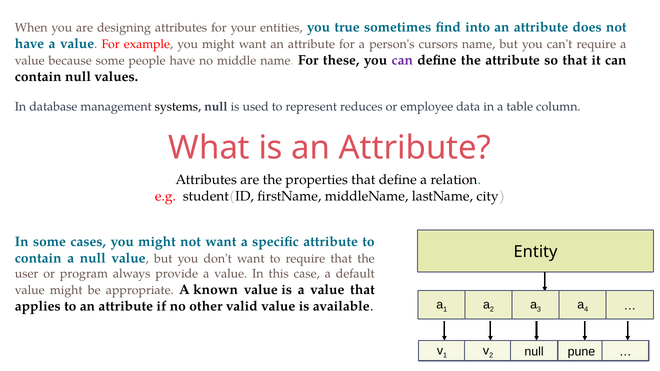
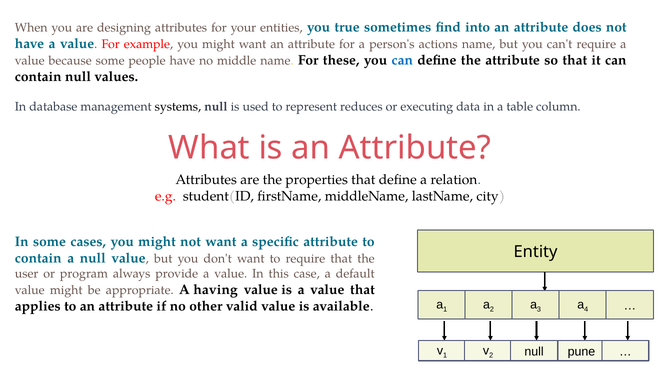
cursors: cursors -> actions
can at (402, 60) colour: purple -> blue
employee: employee -> executing
known: known -> having
